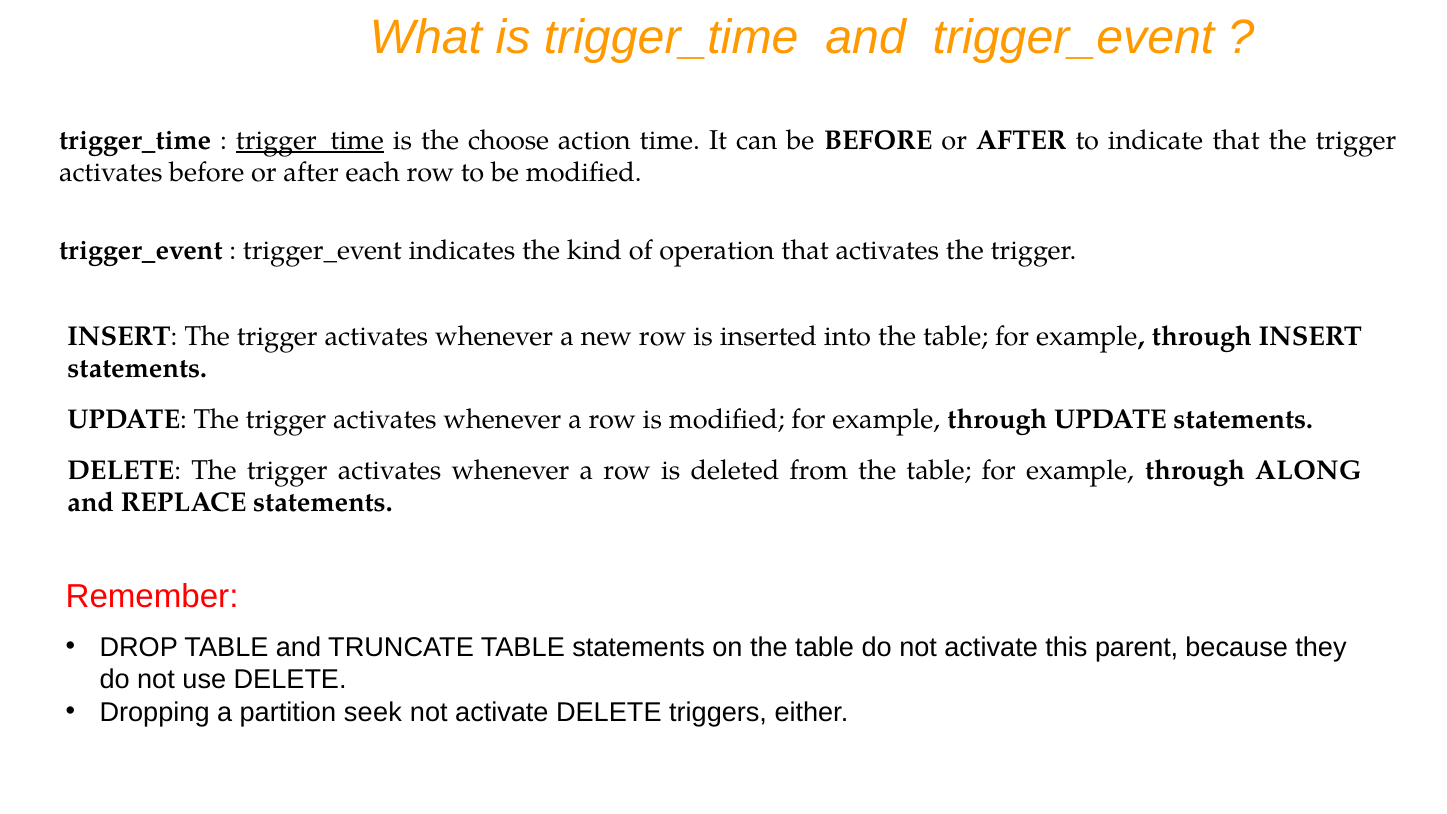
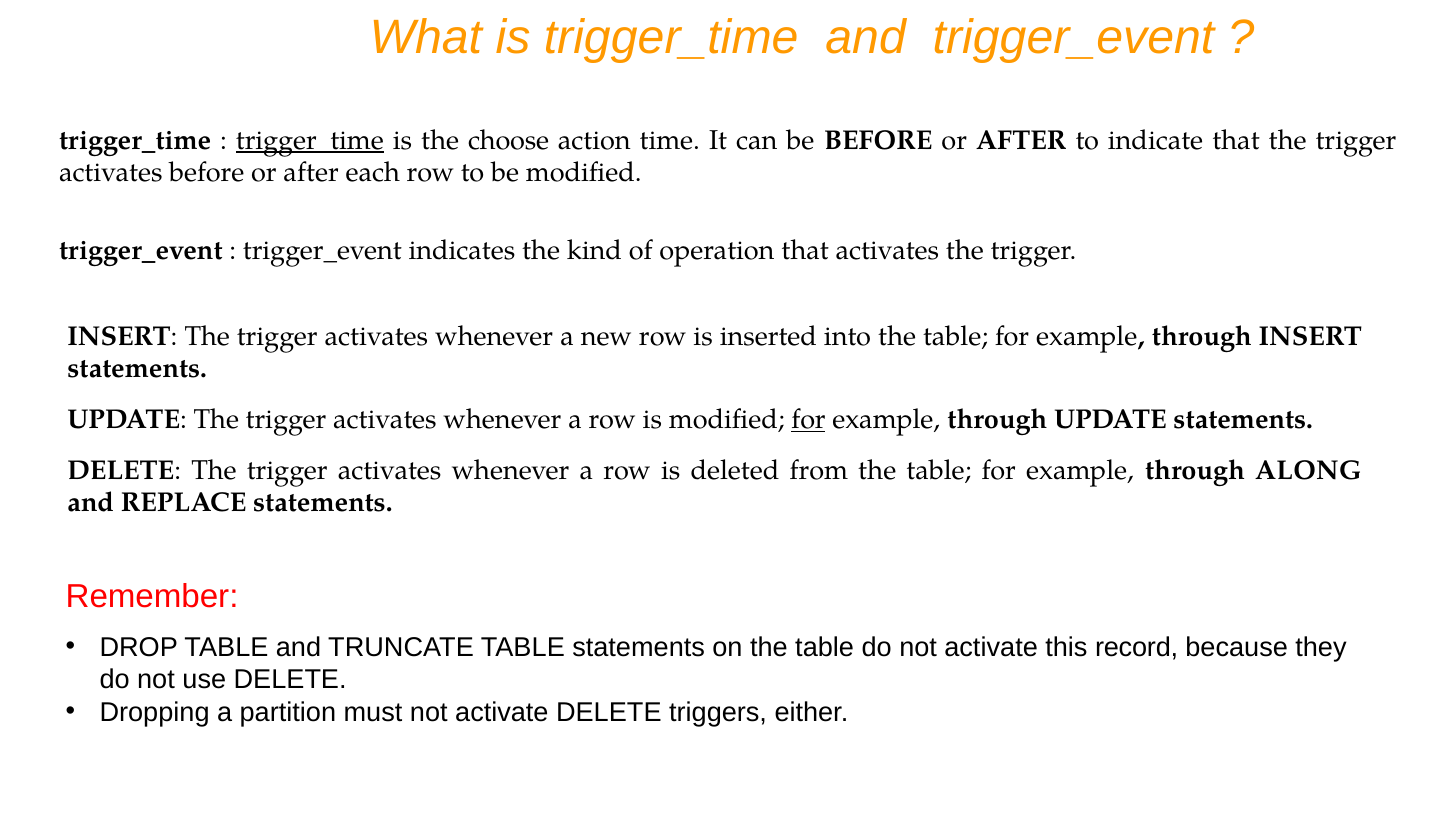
for at (809, 420) underline: none -> present
parent: parent -> record
seek: seek -> must
